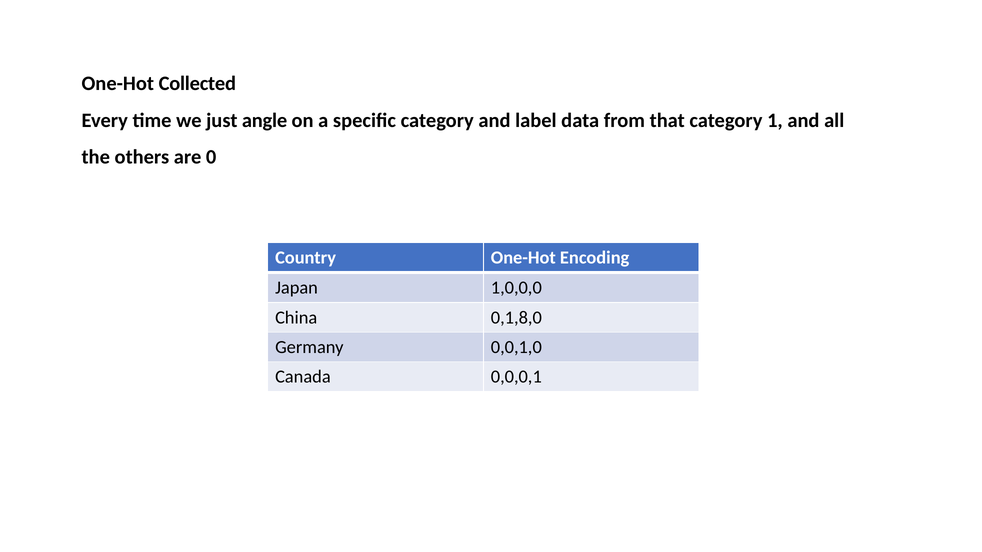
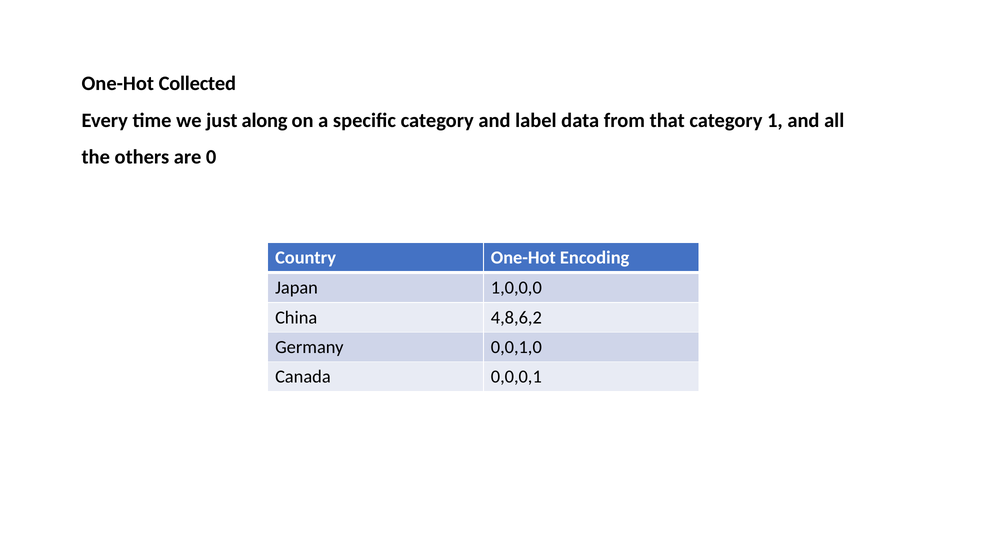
angle: angle -> along
0,1,8,0: 0,1,8,0 -> 4,8,6,2
